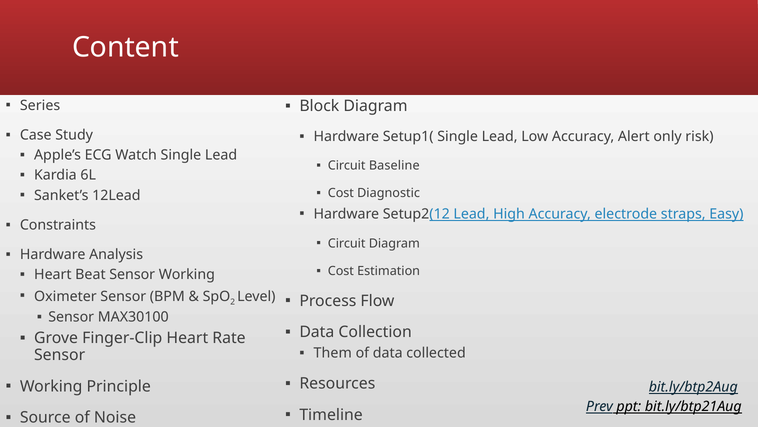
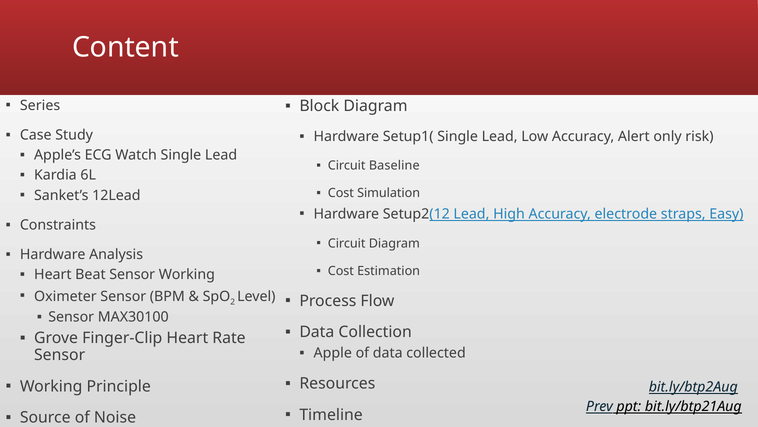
Diagnostic: Diagnostic -> Simulation
Them: Them -> Apple
